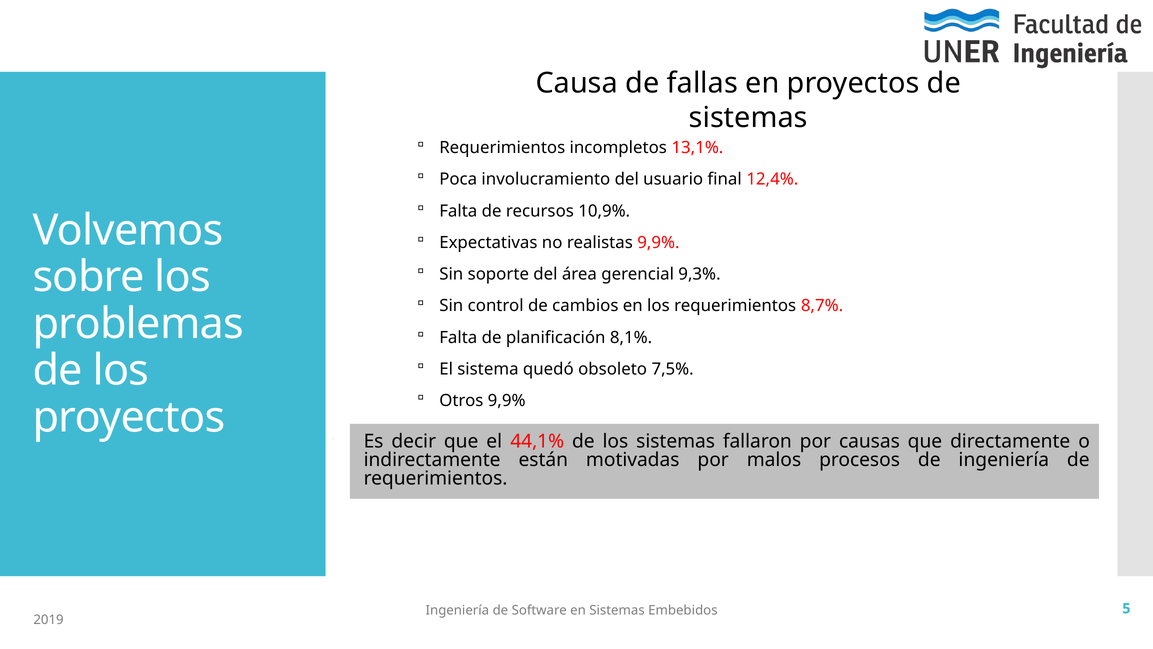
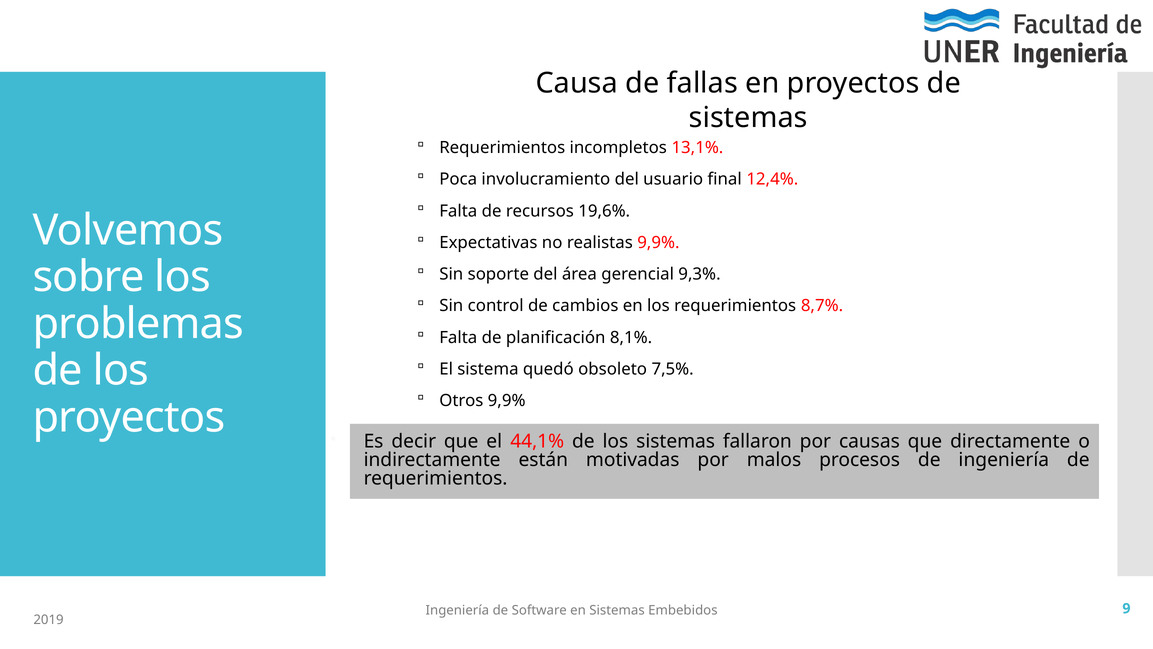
10,9%: 10,9% -> 19,6%
5: 5 -> 9
